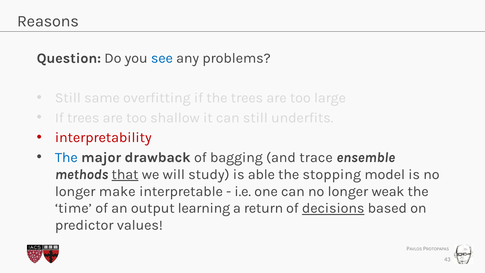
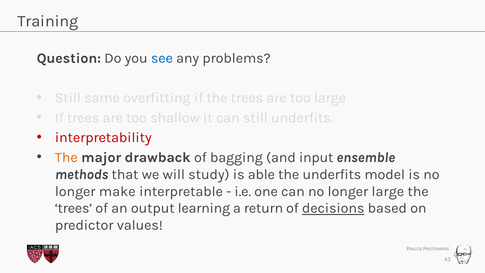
Reasons: Reasons -> Training
The at (66, 157) colour: blue -> orange
trace: trace -> input
that underline: present -> none
the stopping: stopping -> underfits
longer weak: weak -> large
time at (73, 208): time -> trees
